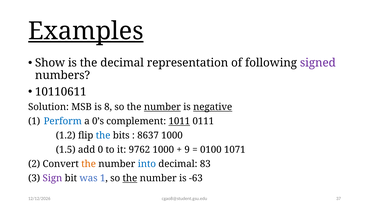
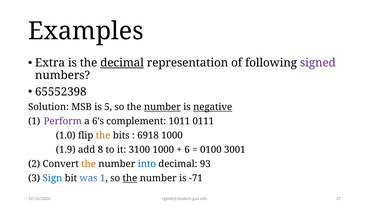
Examples underline: present -> none
Show: Show -> Extra
decimal at (122, 63) underline: none -> present
10110611: 10110611 -> 65552398
8: 8 -> 5
Perform colour: blue -> purple
0’s: 0’s -> 6’s
1011 underline: present -> none
1.2: 1.2 -> 1.0
the at (103, 135) colour: blue -> orange
8637: 8637 -> 6918
1.5: 1.5 -> 1.9
0: 0 -> 8
9762: 9762 -> 3100
9: 9 -> 6
1071: 1071 -> 3001
83: 83 -> 93
Sign colour: purple -> blue
-63: -63 -> -71
